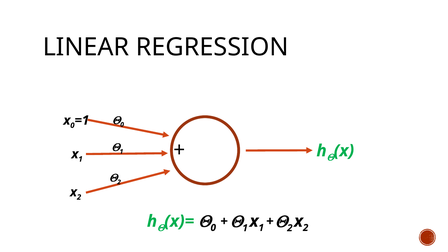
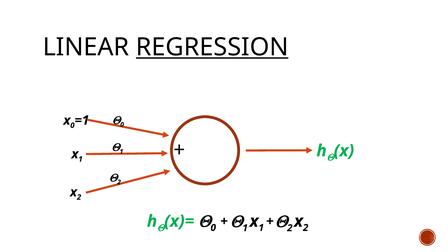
REGRESSION underline: none -> present
